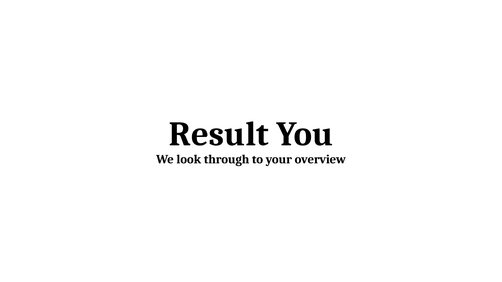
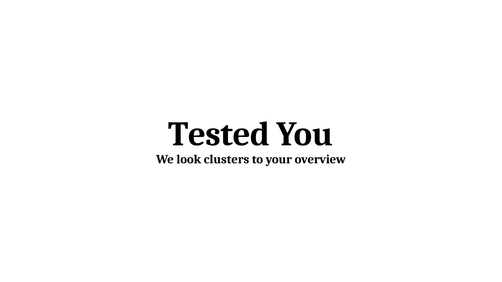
Result: Result -> Tested
through: through -> clusters
